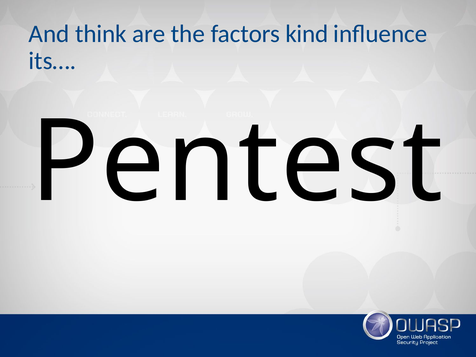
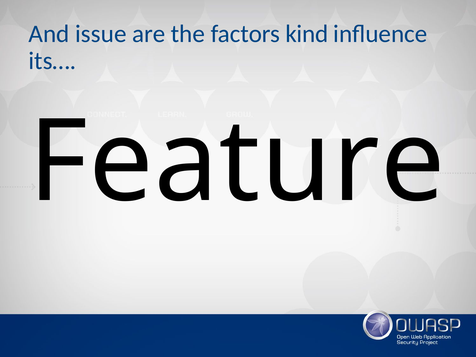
think: think -> issue
Pentest: Pentest -> Feature
